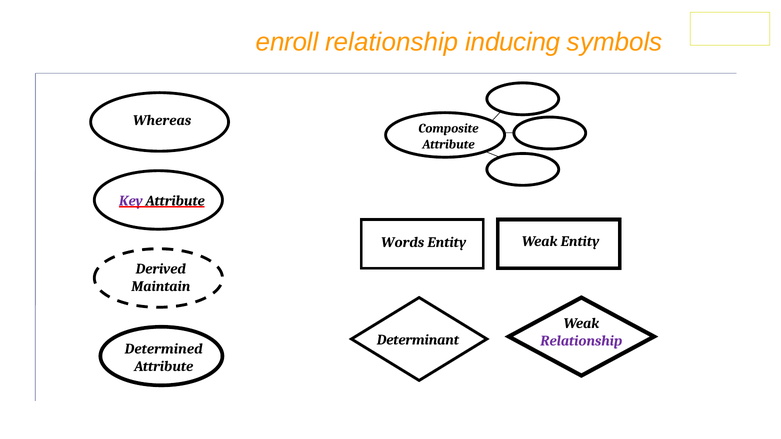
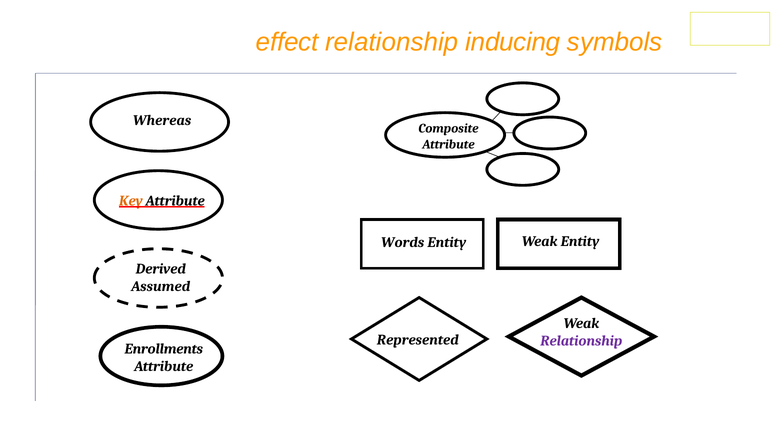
enroll: enroll -> effect
Key colour: purple -> orange
Maintain: Maintain -> Assumed
Determinant: Determinant -> Represented
Determined: Determined -> Enrollments
